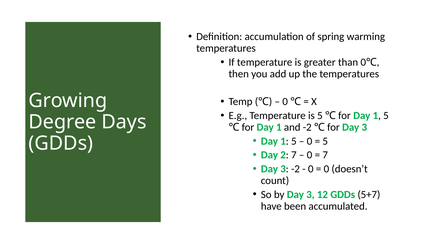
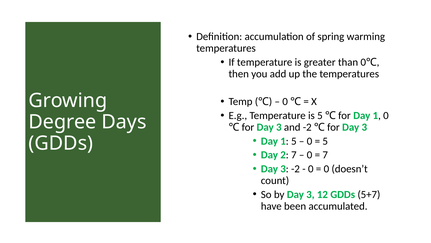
5 at (386, 115): 5 -> 0
1 at (279, 127): 1 -> 3
